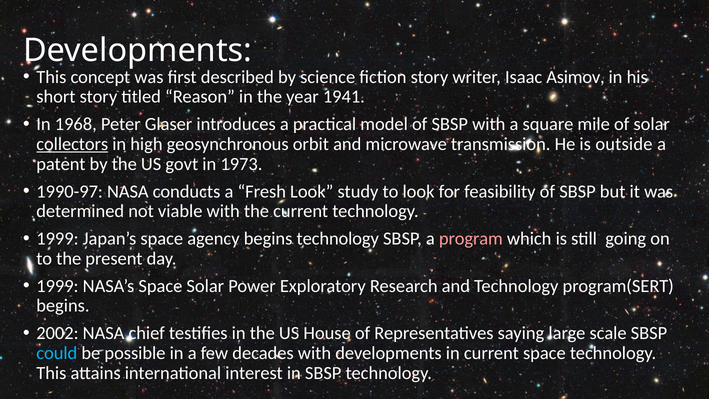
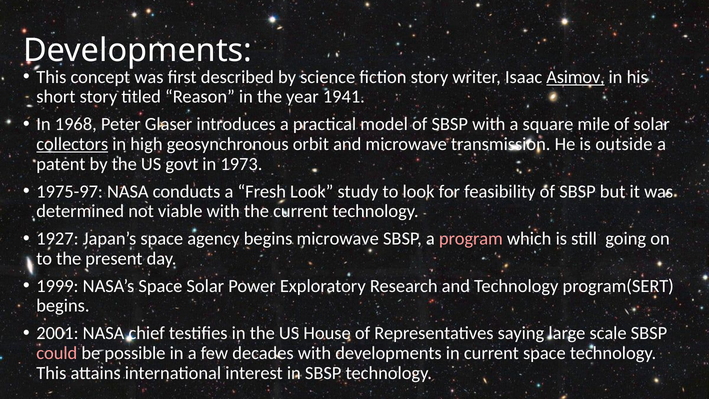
Asimov underline: none -> present
1990-97: 1990-97 -> 1975-97
1999 at (57, 239): 1999 -> 1927
begins technology: technology -> microwave
2002: 2002 -> 2001
could colour: light blue -> pink
